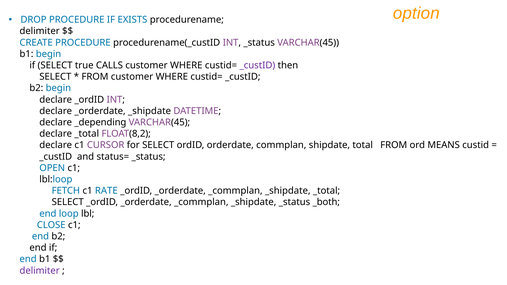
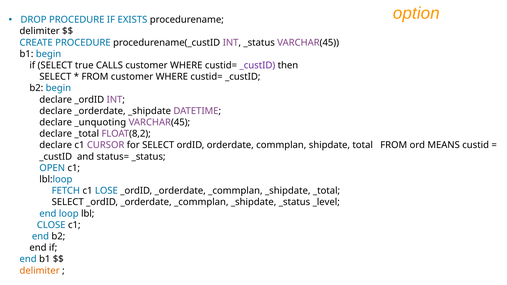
_depending: _depending -> _unquoting
RATE: RATE -> LOSE
_both: _both -> _level
delimiter at (40, 271) colour: purple -> orange
